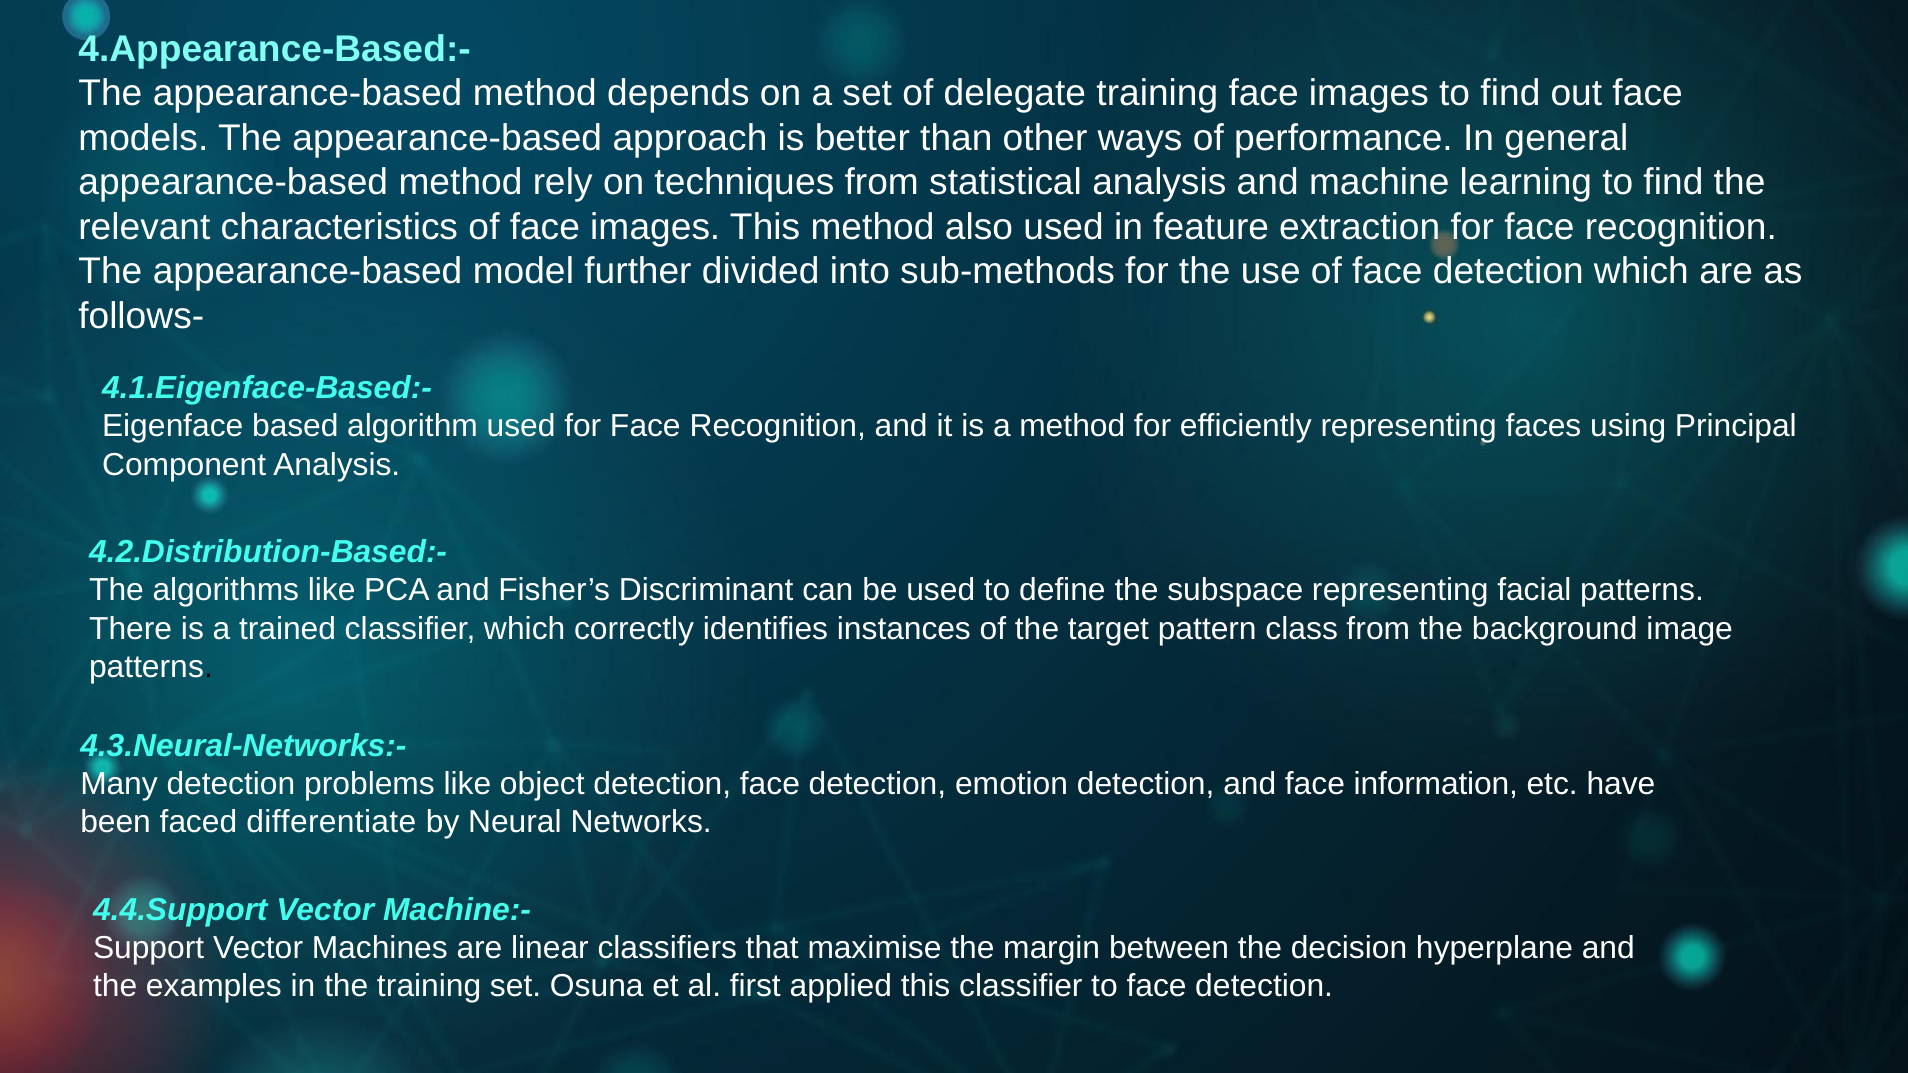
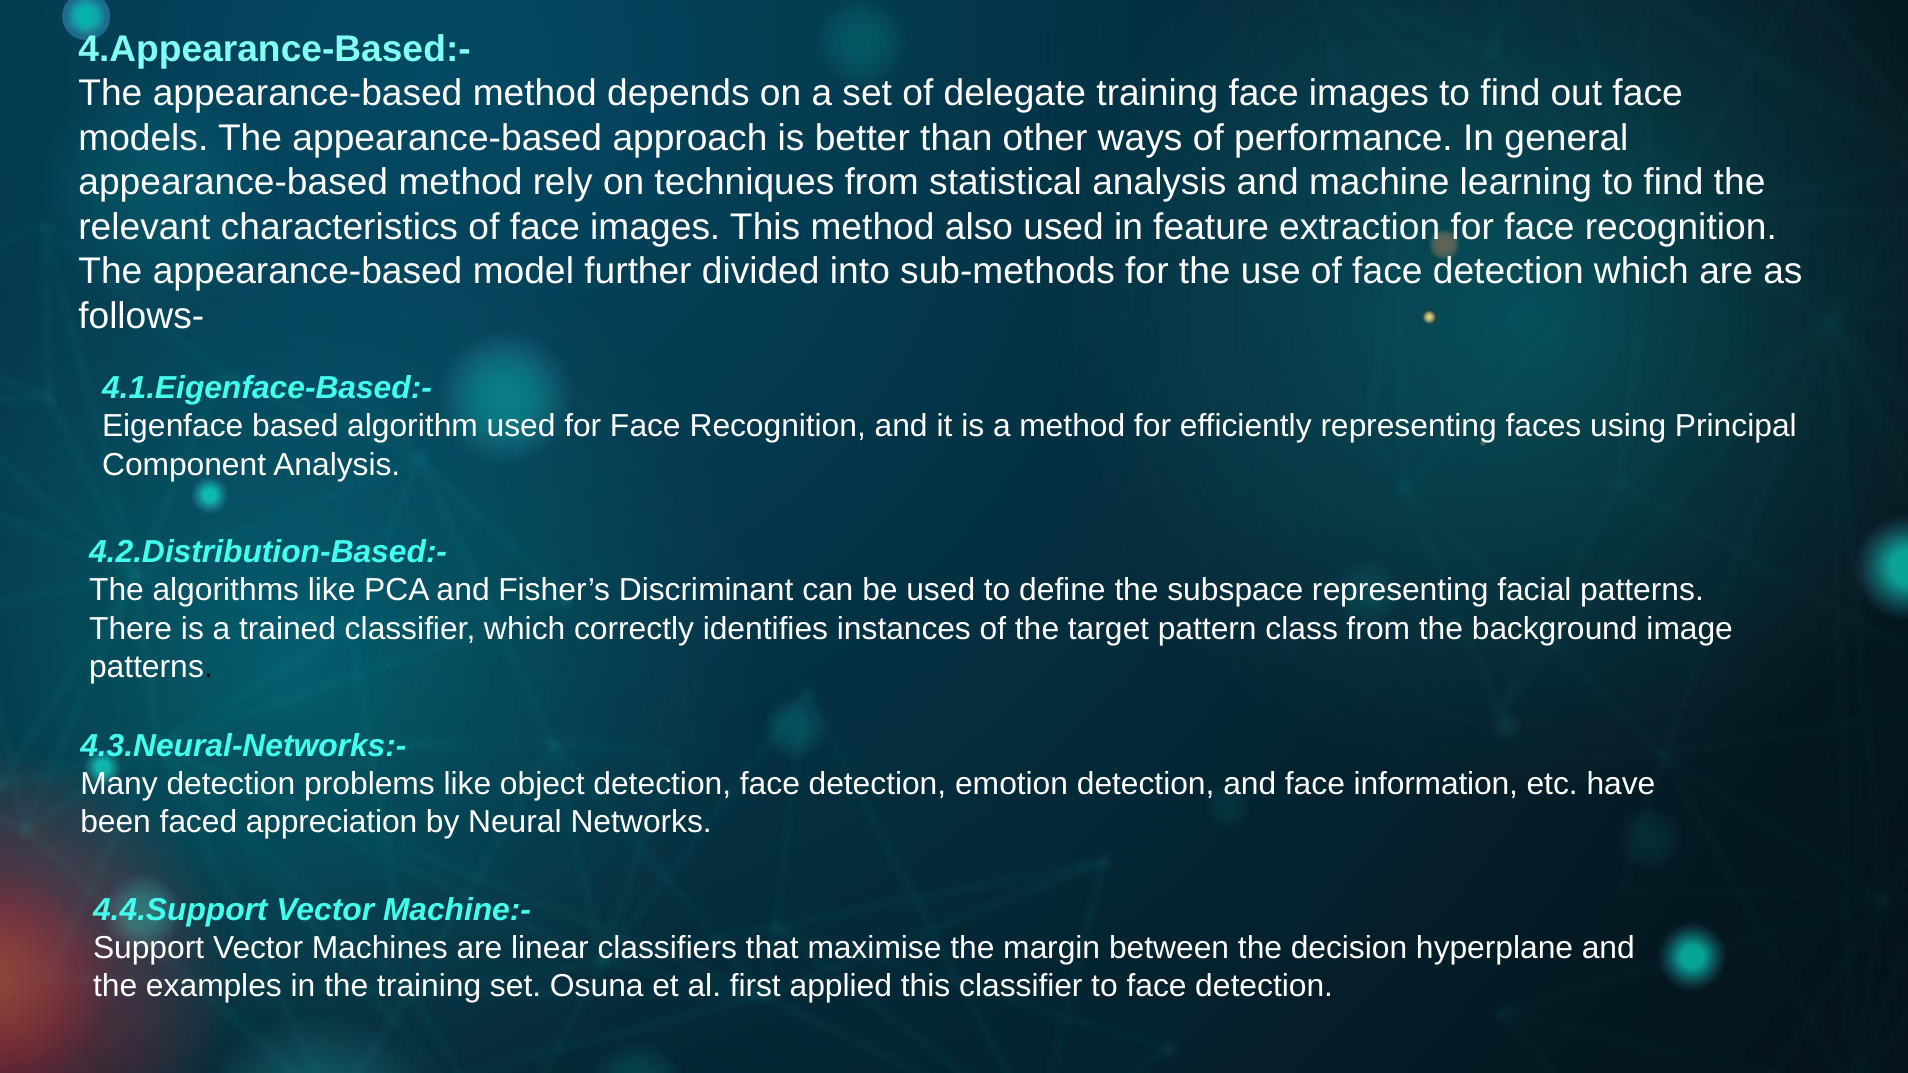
differentiate: differentiate -> appreciation
